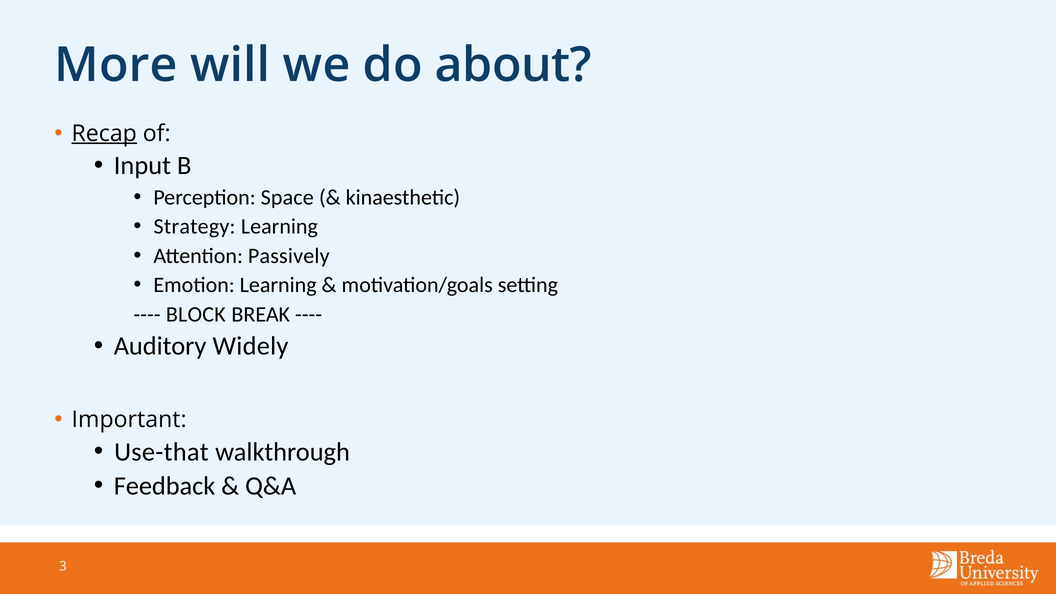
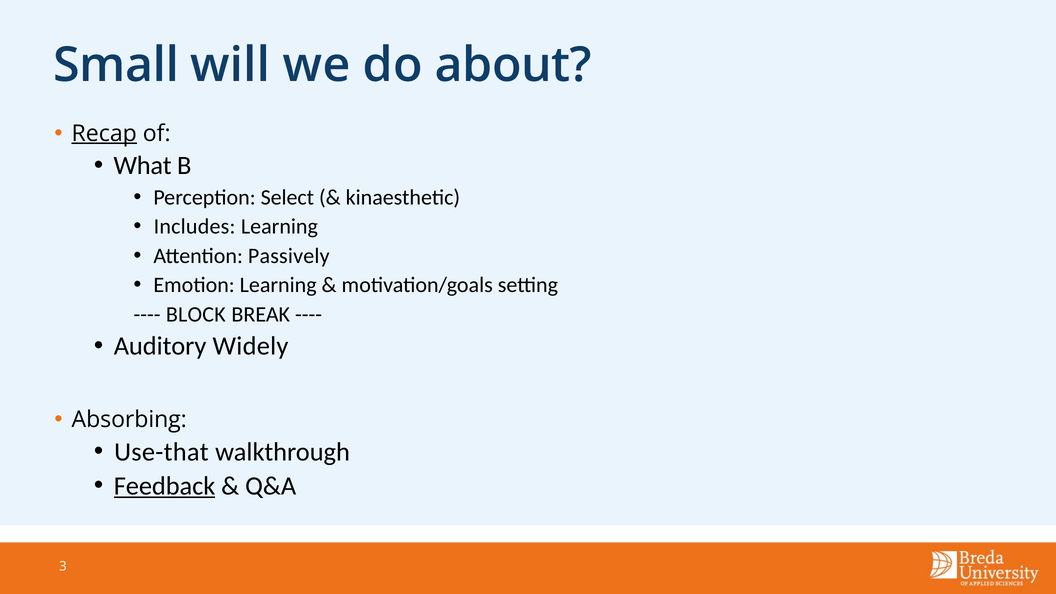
More: More -> Small
Input: Input -> What
Space: Space -> Select
Strategy: Strategy -> Includes
Important: Important -> Absorbing
Feedback underline: none -> present
